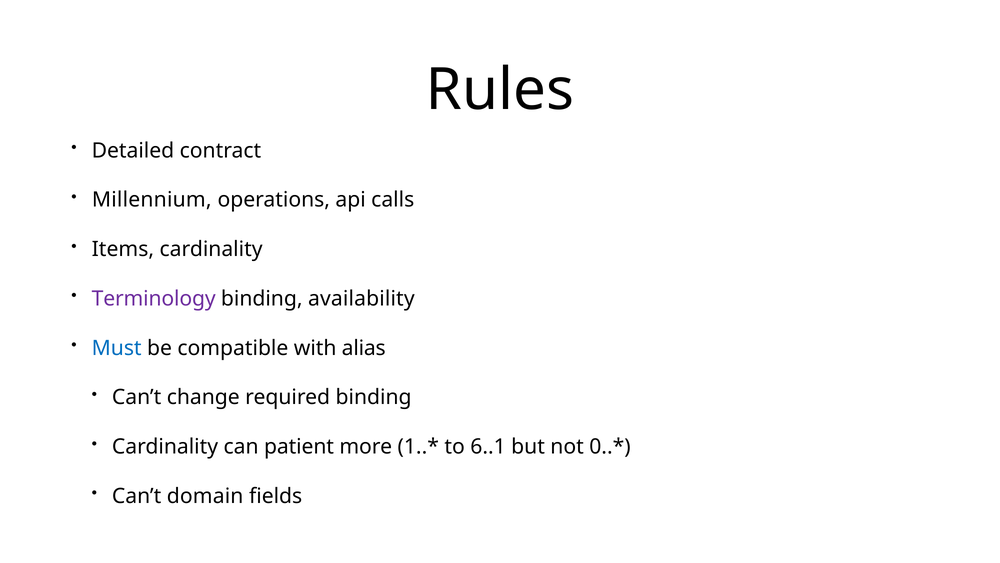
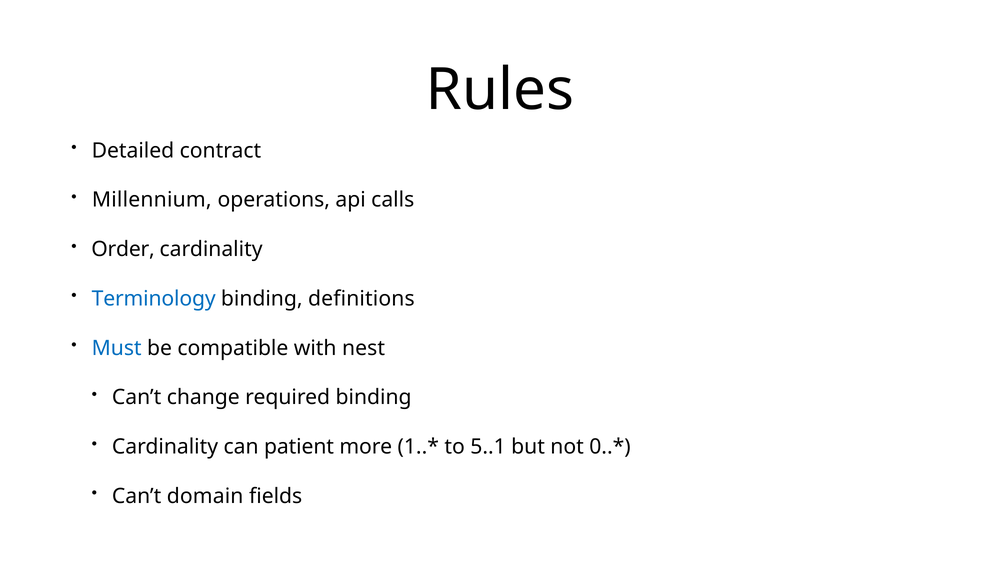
Items: Items -> Order
Terminology colour: purple -> blue
availability: availability -> definitions
alias: alias -> nest
6..1: 6..1 -> 5..1
